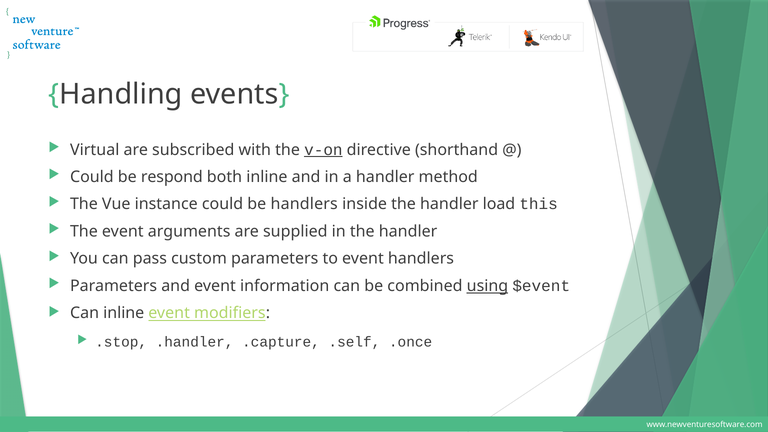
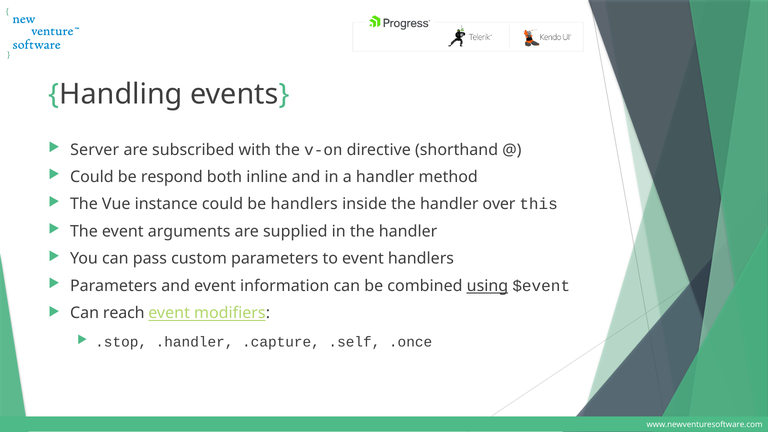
Virtual: Virtual -> Server
v-on underline: present -> none
load: load -> over
Can inline: inline -> reach
